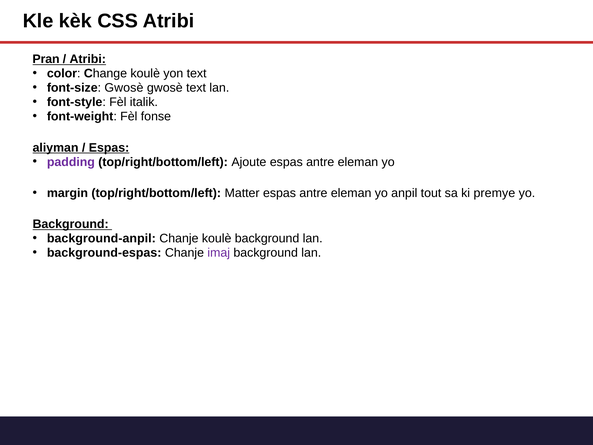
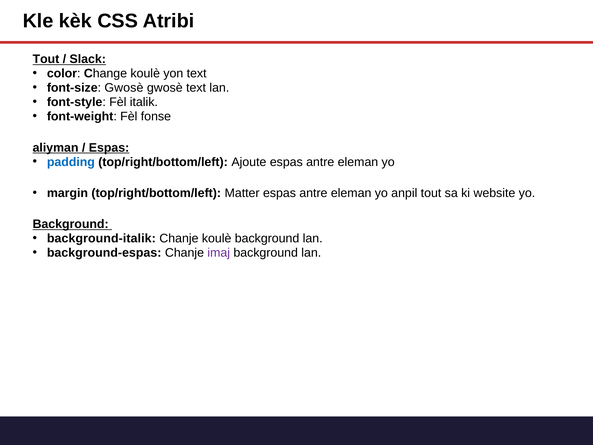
Pran at (46, 59): Pran -> Tout
Atribi at (88, 59): Atribi -> Slack
padding colour: purple -> blue
premye: premye -> website
background-anpil: background-anpil -> background-italik
